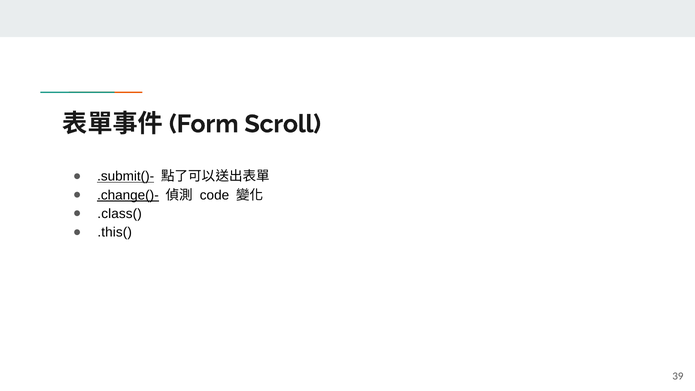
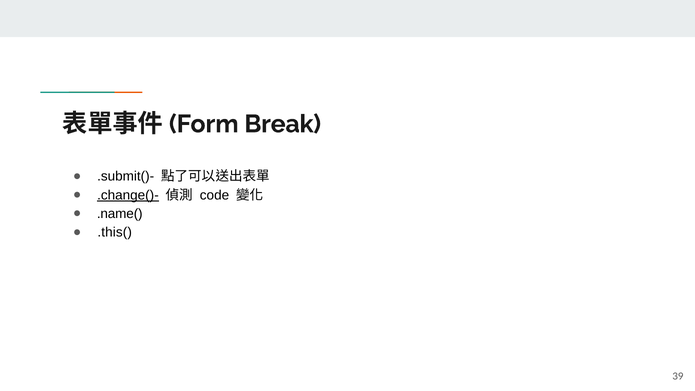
Scroll: Scroll -> Break
.submit()- underline: present -> none
.class(: .class( -> .name(
